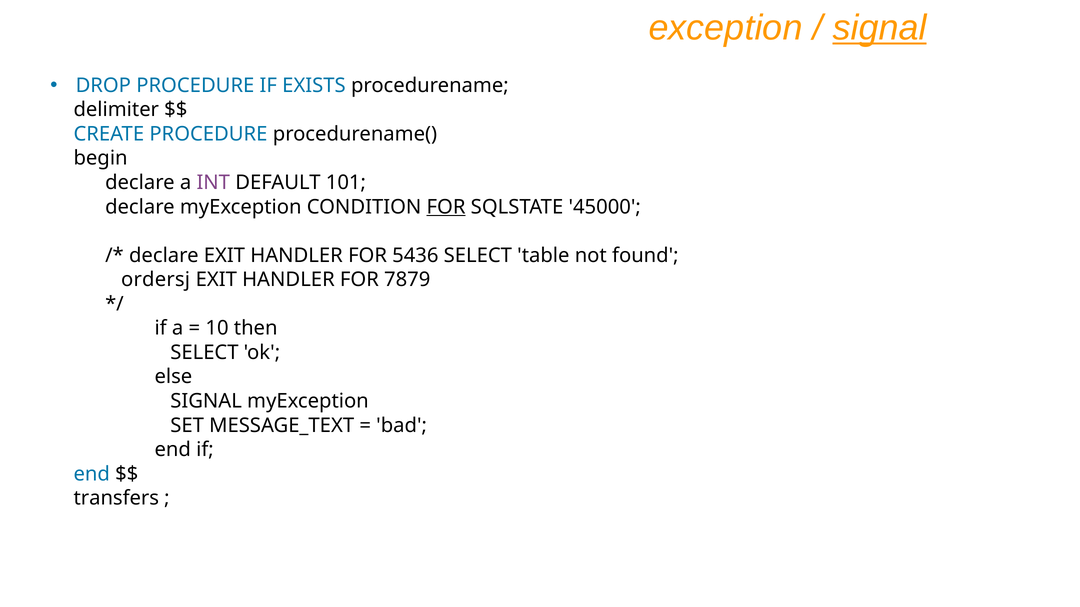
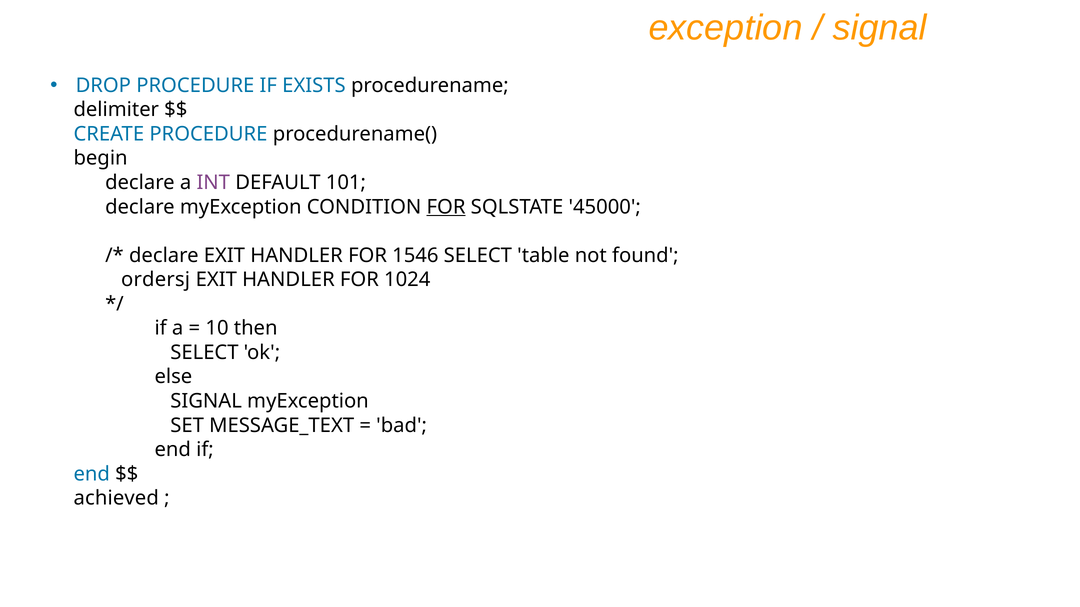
signal at (880, 28) underline: present -> none
5436: 5436 -> 1546
7879: 7879 -> 1024
transfers: transfers -> achieved
